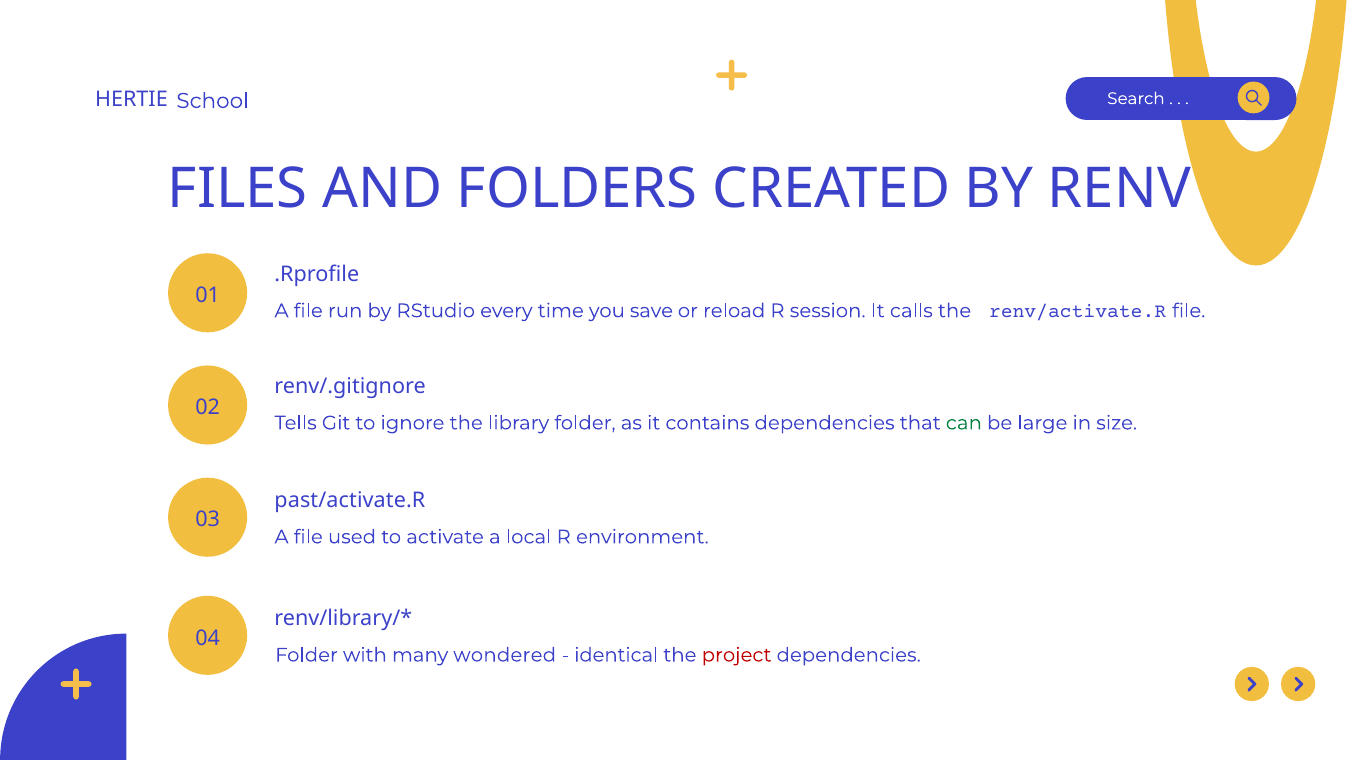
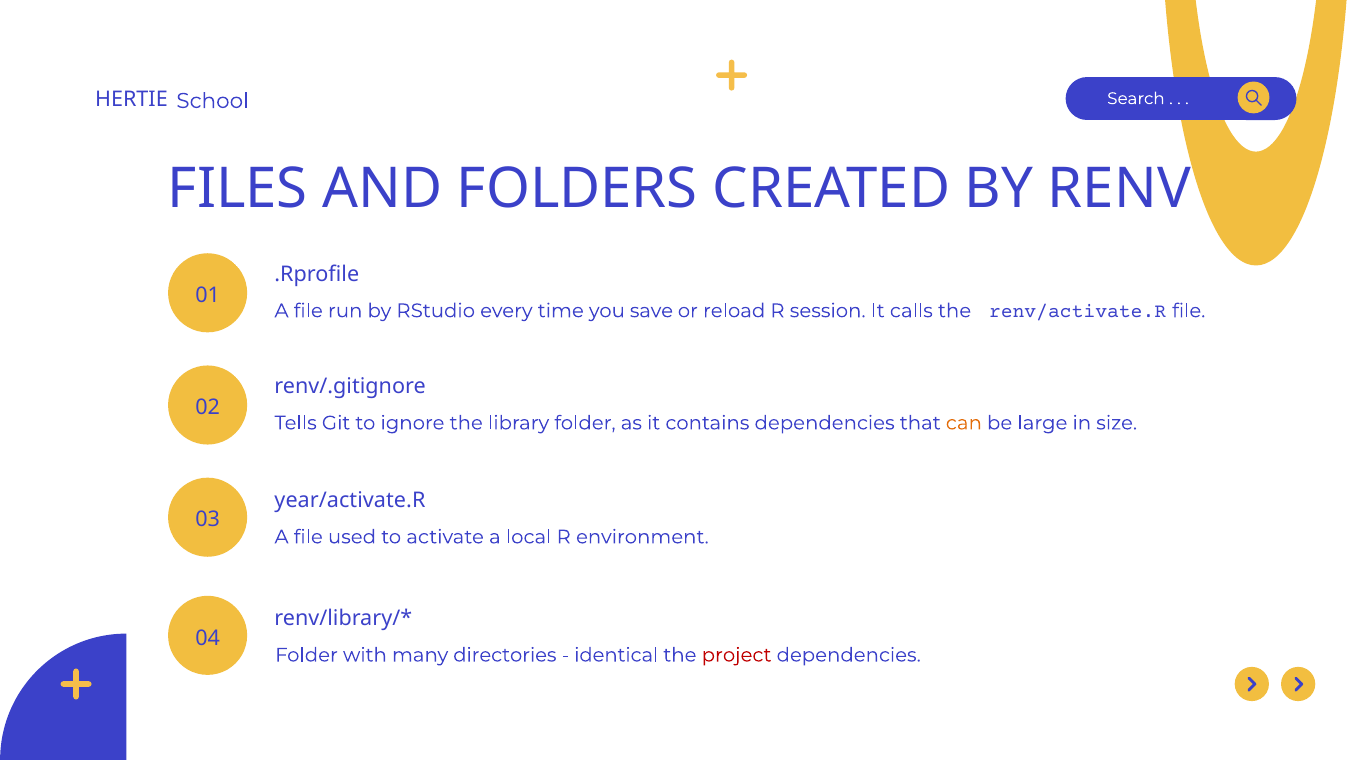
can colour: green -> orange
past/activate.R: past/activate.R -> year/activate.R
wondered: wondered -> directories
